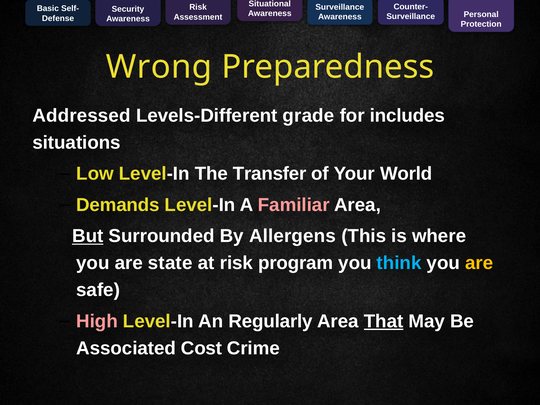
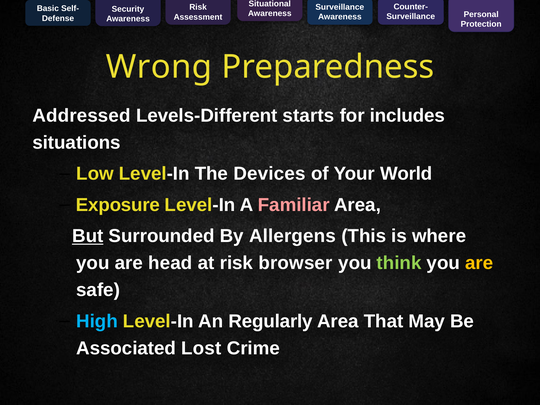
grade: grade -> starts
Transfer: Transfer -> Devices
Demands: Demands -> Exposure
state: state -> head
program: program -> browser
think colour: light blue -> light green
High colour: pink -> light blue
That underline: present -> none
Cost: Cost -> Lost
